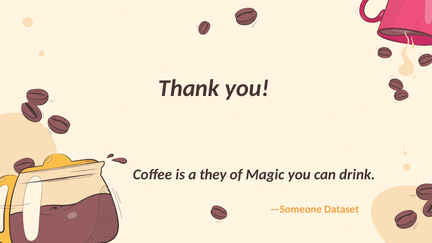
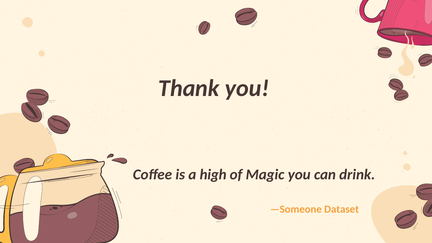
they: they -> high
